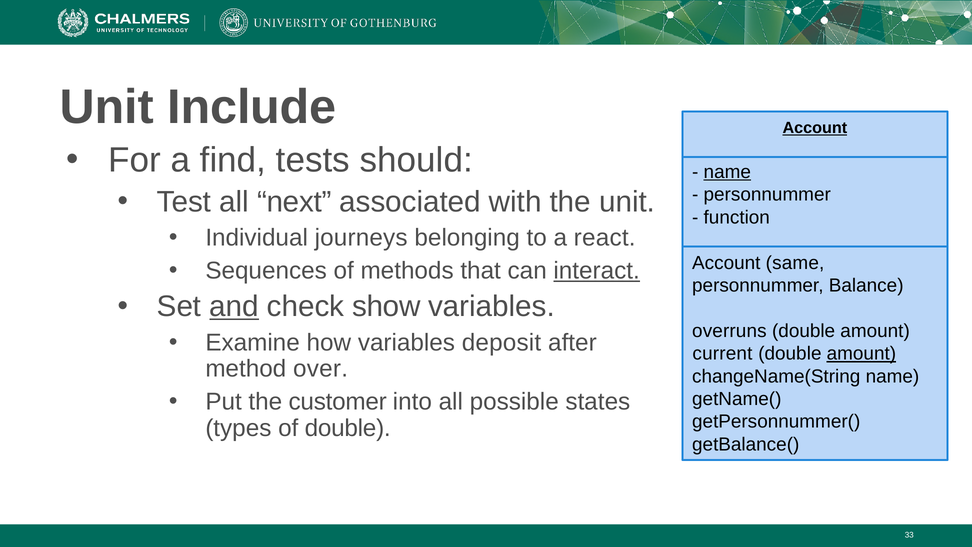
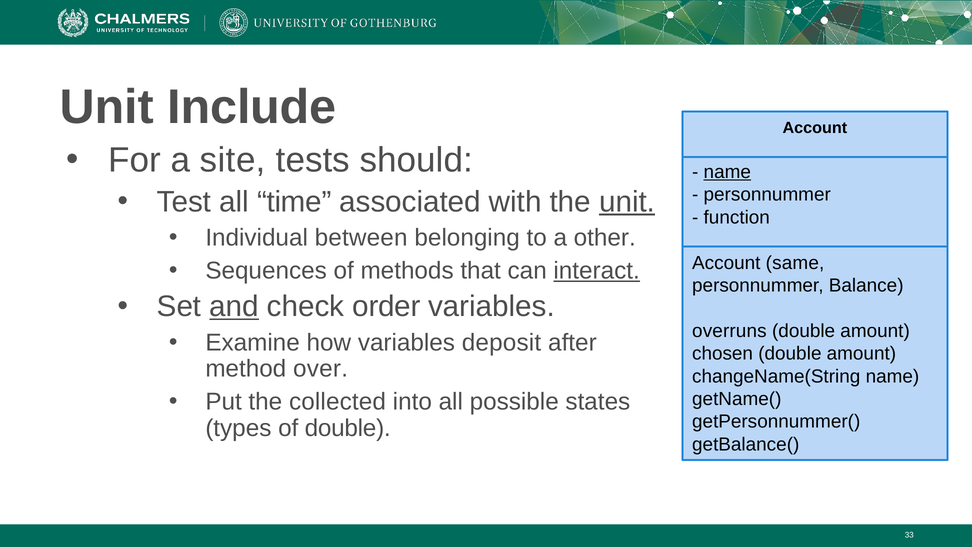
Account at (815, 128) underline: present -> none
find: find -> site
next: next -> time
unit at (627, 202) underline: none -> present
journeys: journeys -> between
react: react -> other
show: show -> order
current: current -> chosen
amount at (861, 353) underline: present -> none
customer: customer -> collected
